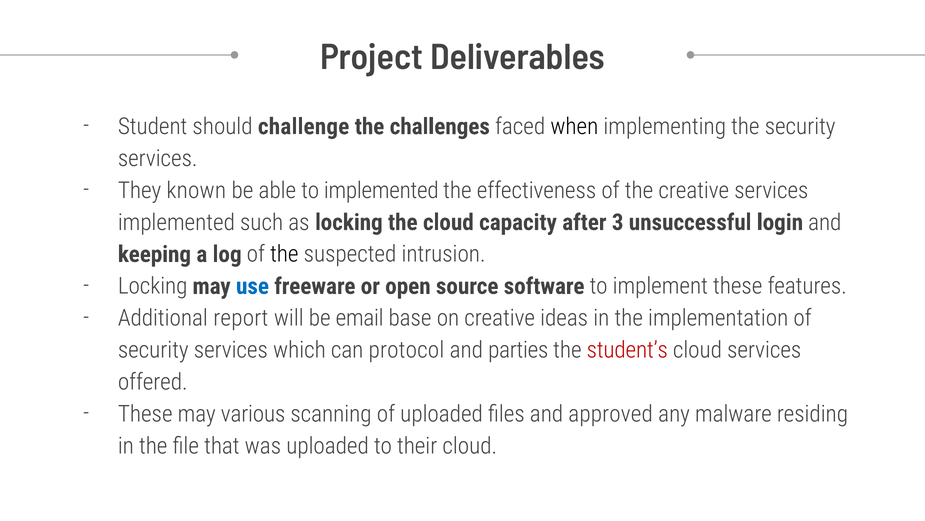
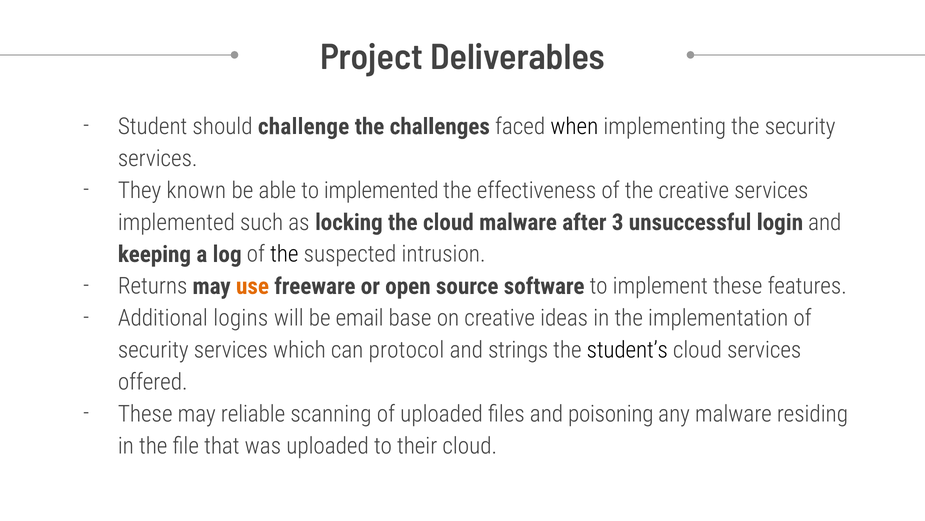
cloud capacity: capacity -> malware
Locking at (153, 286): Locking -> Returns
use colour: blue -> orange
report: report -> logins
parties: parties -> strings
student’s colour: red -> black
various: various -> reliable
approved: approved -> poisoning
